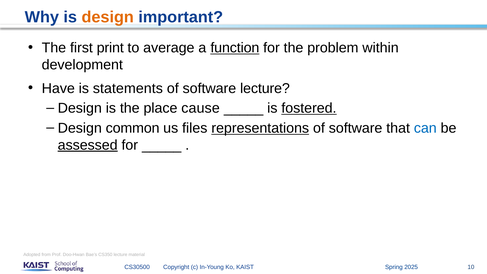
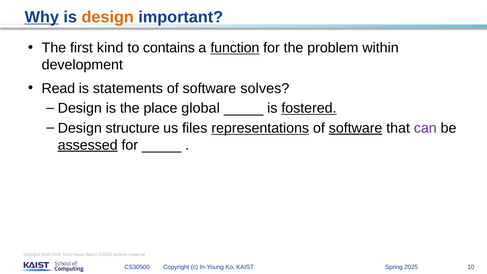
Why underline: none -> present
print: print -> kind
average: average -> contains
Have: Have -> Read
software lecture: lecture -> solves
cause: cause -> global
common: common -> structure
software at (356, 128) underline: none -> present
can colour: blue -> purple
